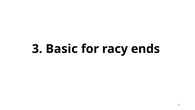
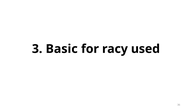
ends: ends -> used
